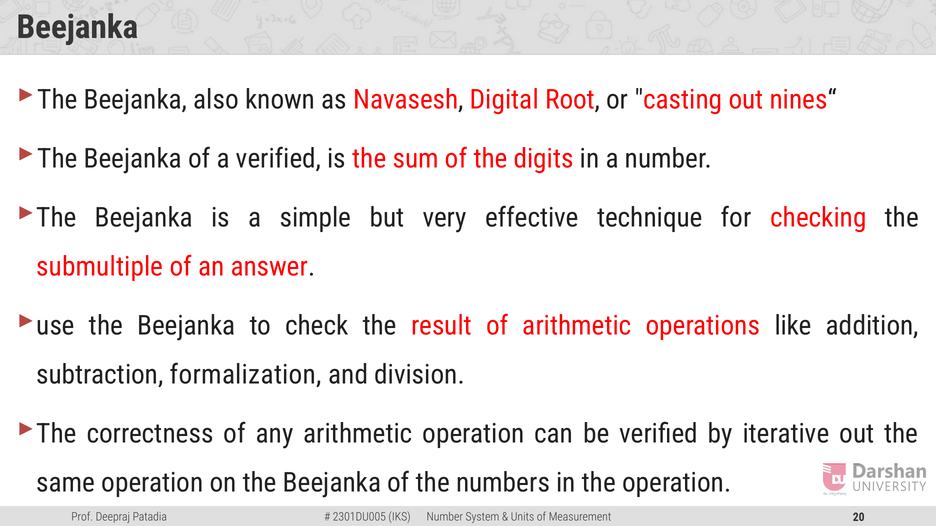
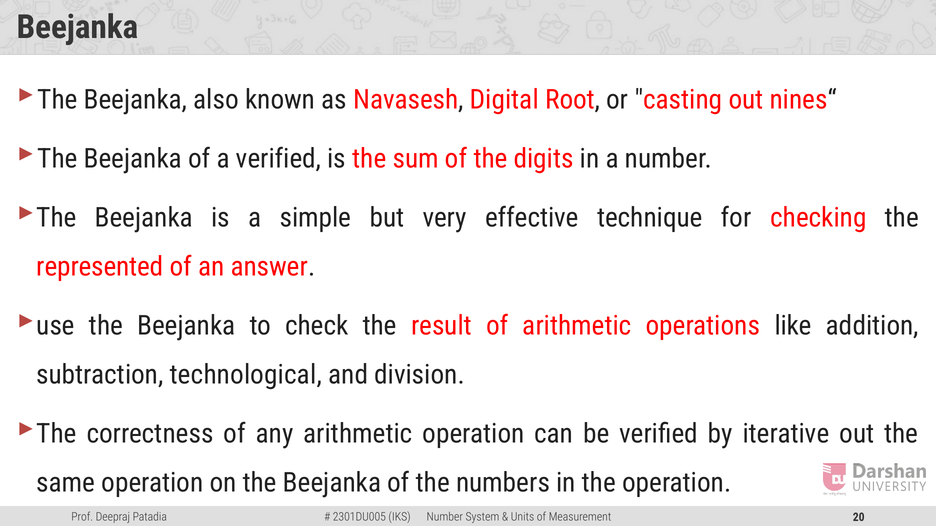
submultiple: submultiple -> represented
formalization: formalization -> technological
